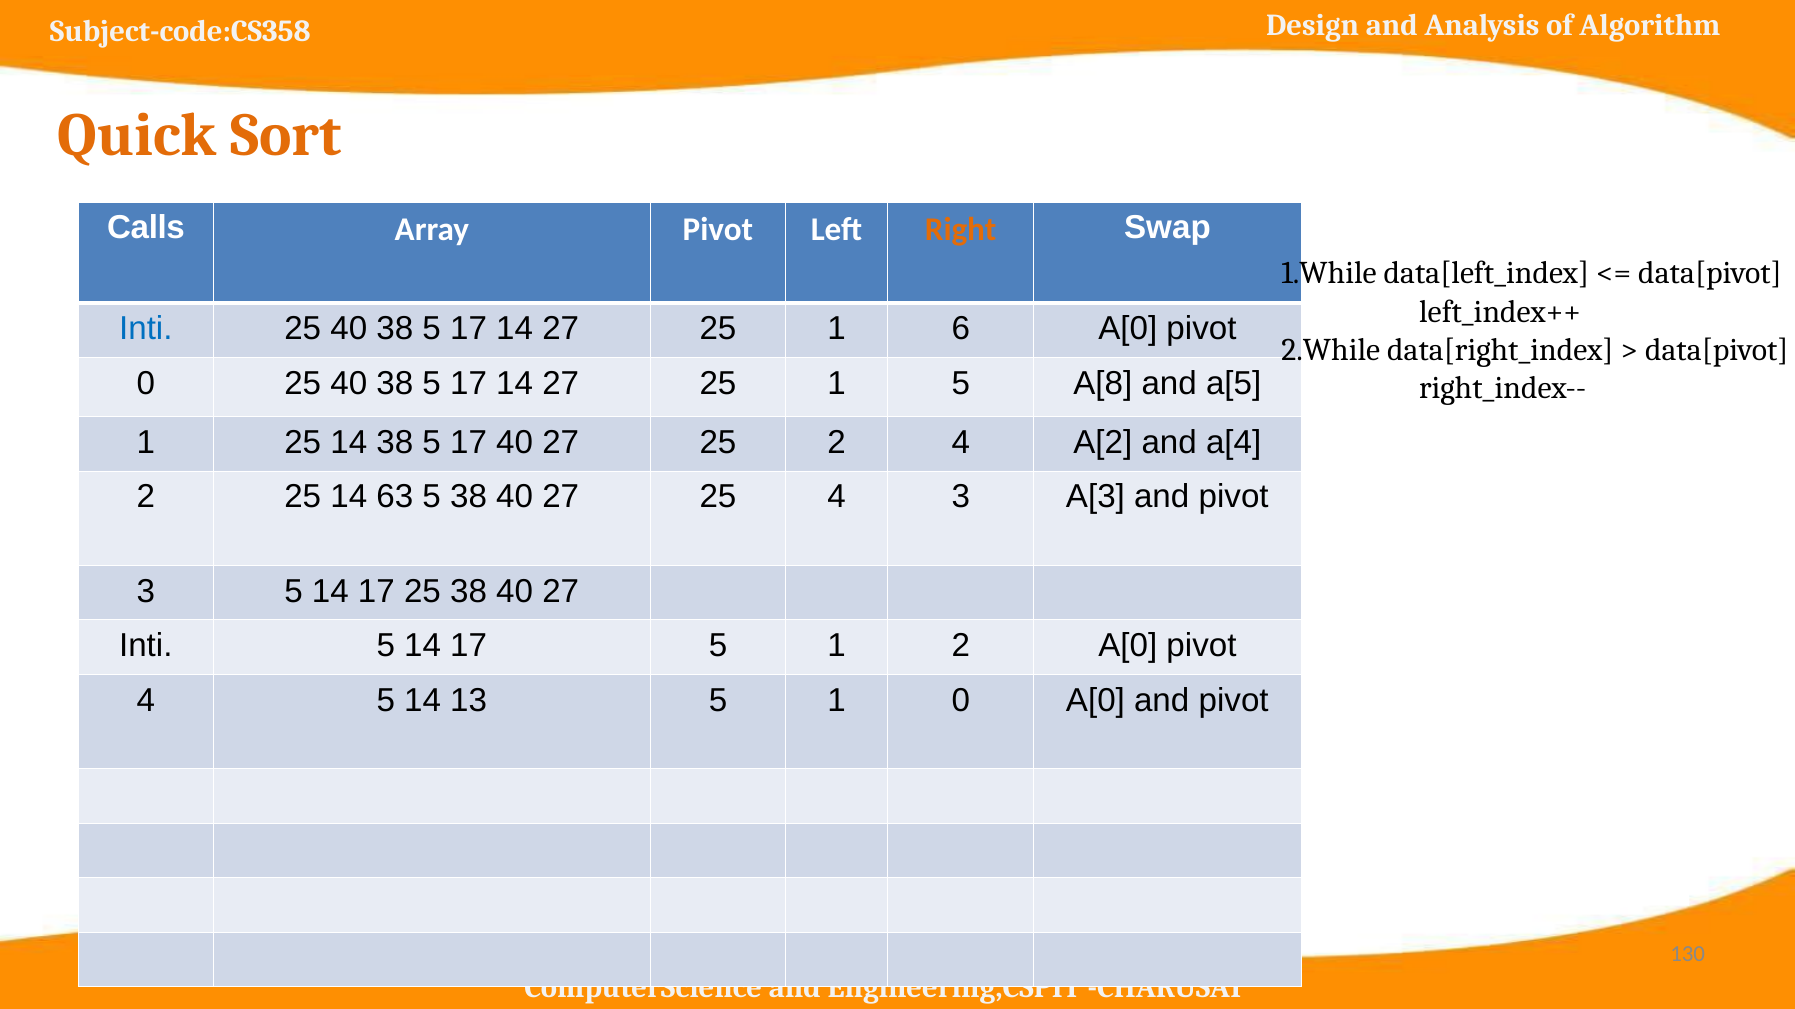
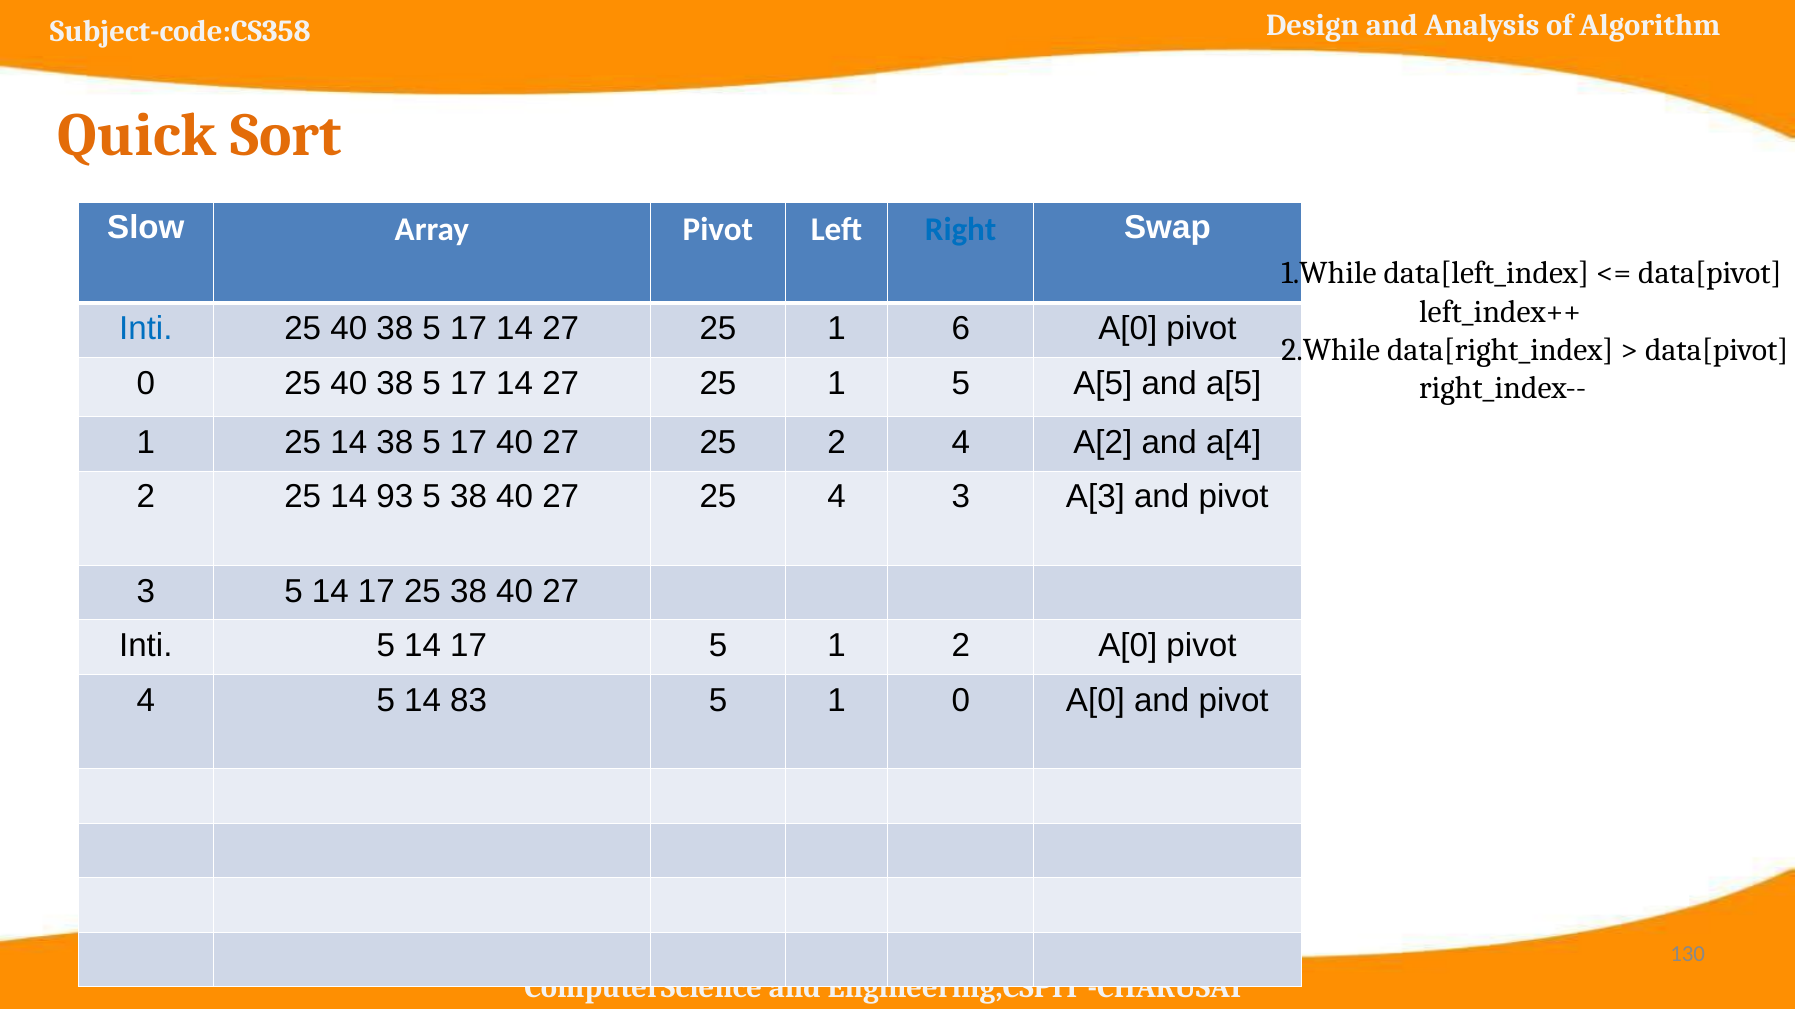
Calls: Calls -> Slow
Right colour: orange -> blue
5 A[8: A[8 -> A[5
63: 63 -> 93
13: 13 -> 83
